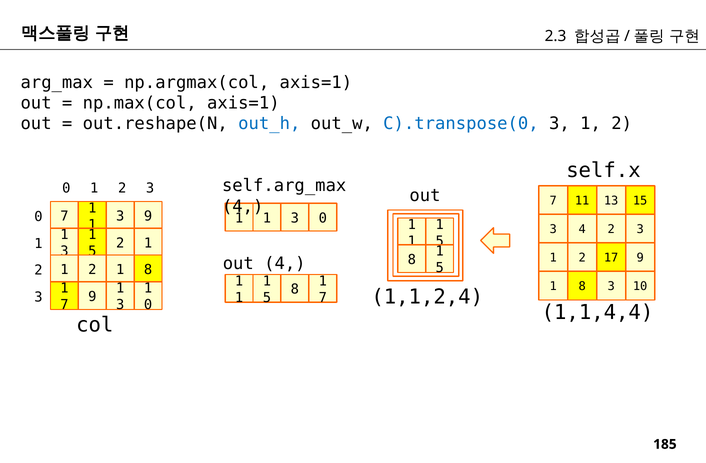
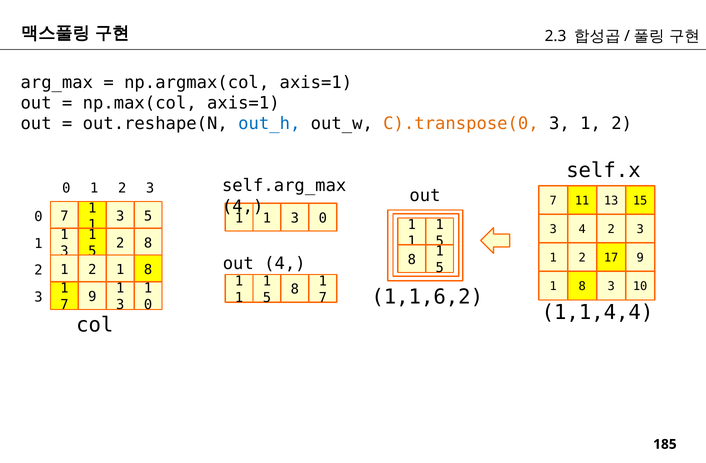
C).transpose(0 colour: blue -> orange
3 9: 9 -> 5
1 at (148, 243): 1 -> 8
1,1,2,4: 1,1,2,4 -> 1,1,6,2
